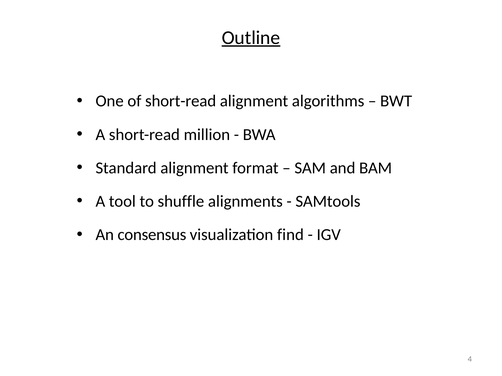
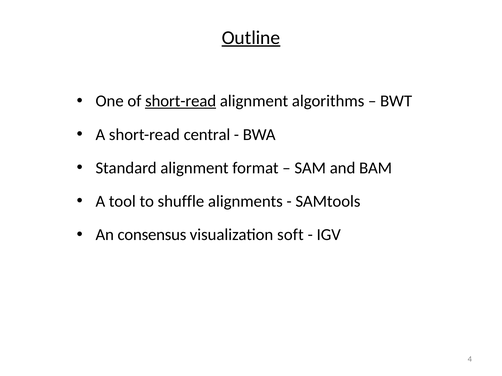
short-read at (181, 101) underline: none -> present
million: million -> central
find: find -> soft
